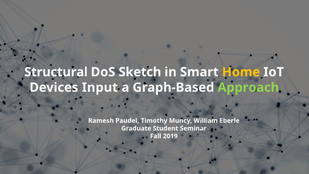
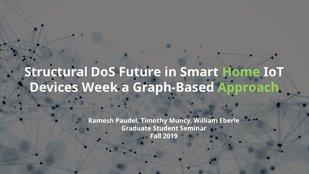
Sketch: Sketch -> Future
Home colour: yellow -> light green
Input: Input -> Week
